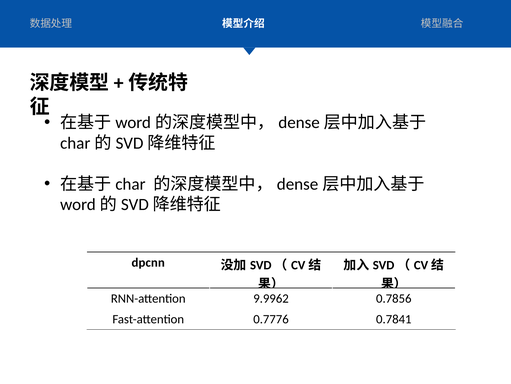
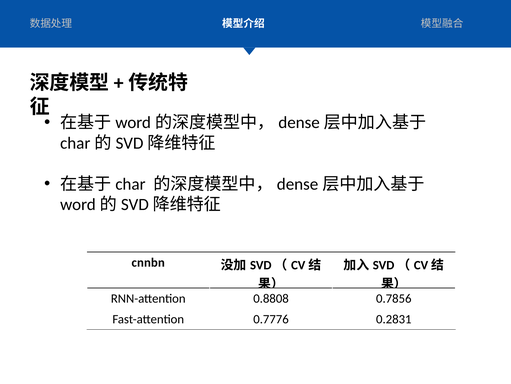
dpcnn: dpcnn -> cnnbn
9.9962: 9.9962 -> 0.8808
0.7841: 0.7841 -> 0.2831
